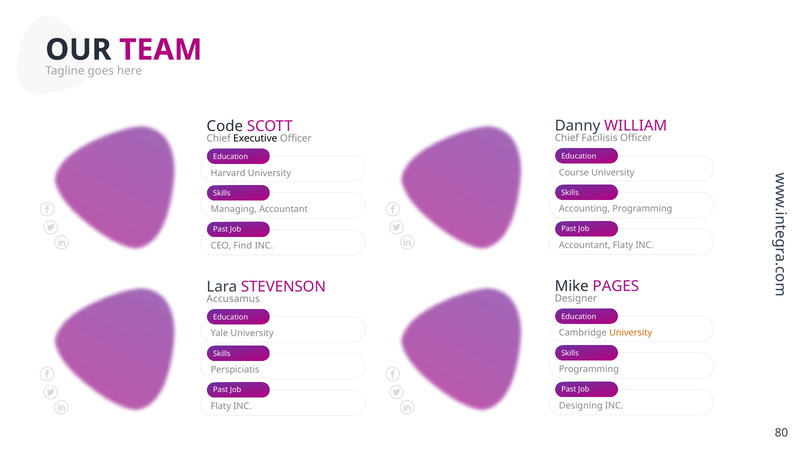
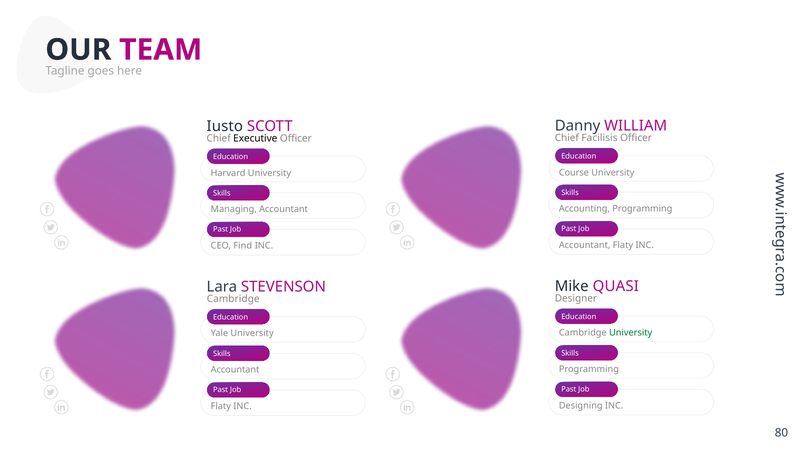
Code: Code -> Iusto
PAGES: PAGES -> QUASI
Accusamus at (233, 299): Accusamus -> Cambridge
University at (631, 333) colour: orange -> green
Perspiciatis at (235, 370): Perspiciatis -> Accountant
